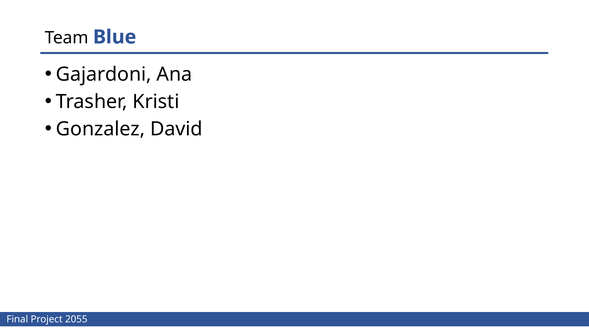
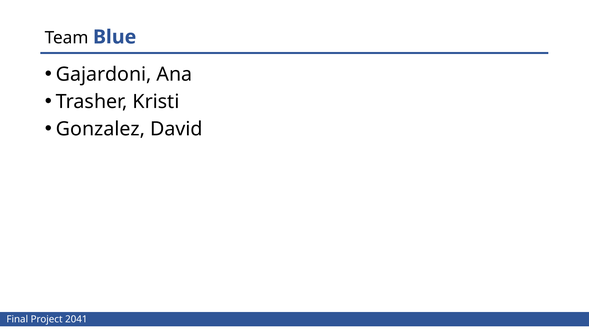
2055: 2055 -> 2041
